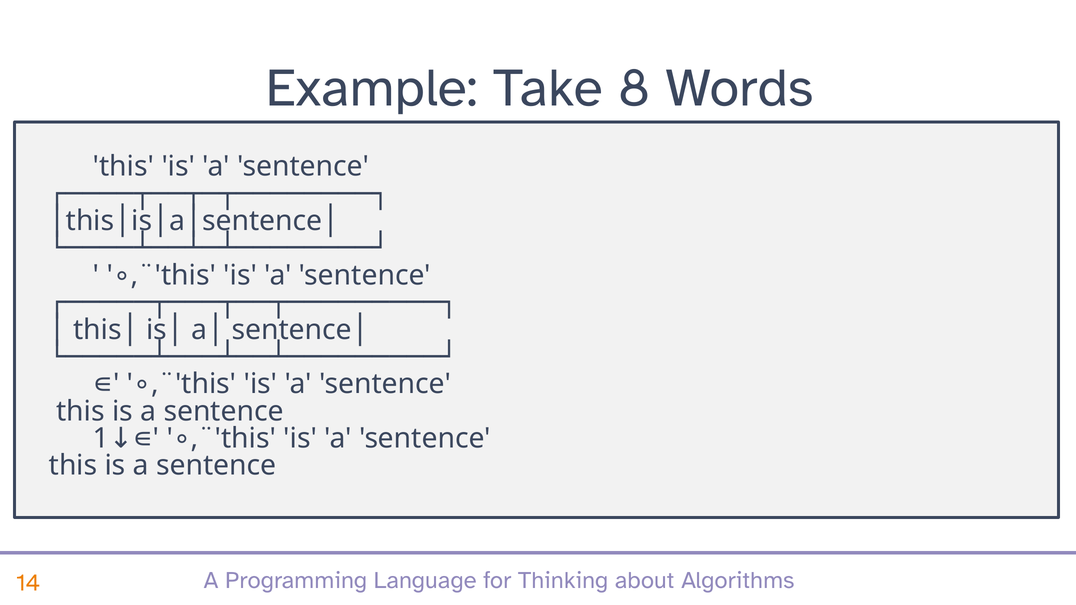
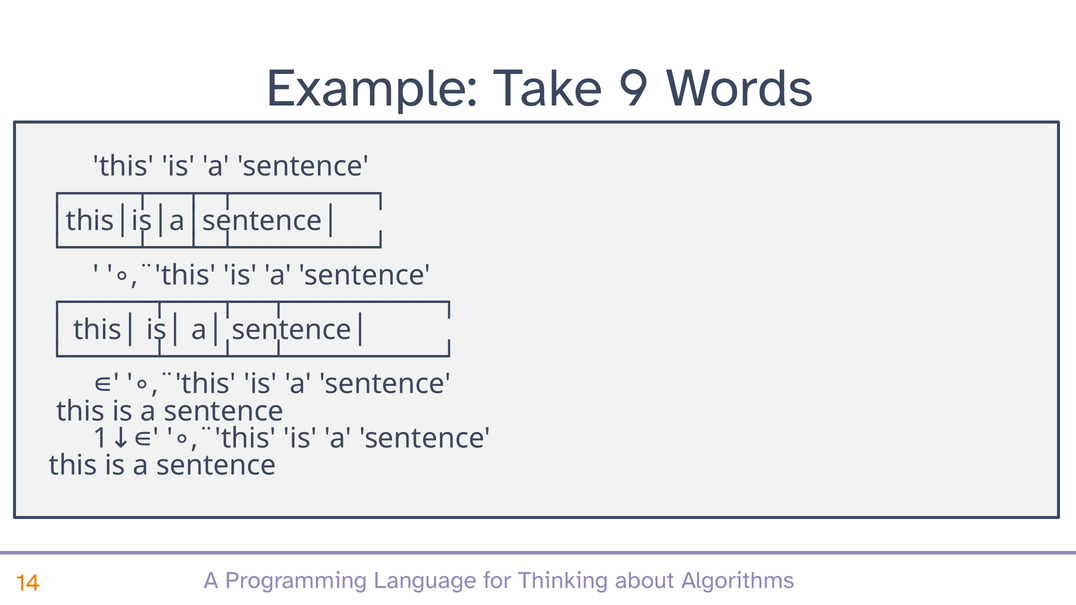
8: 8 -> 9
